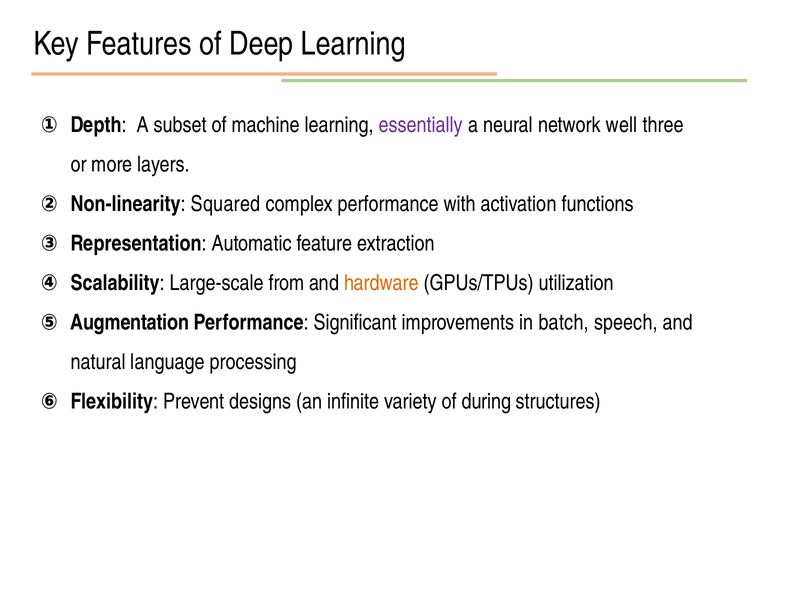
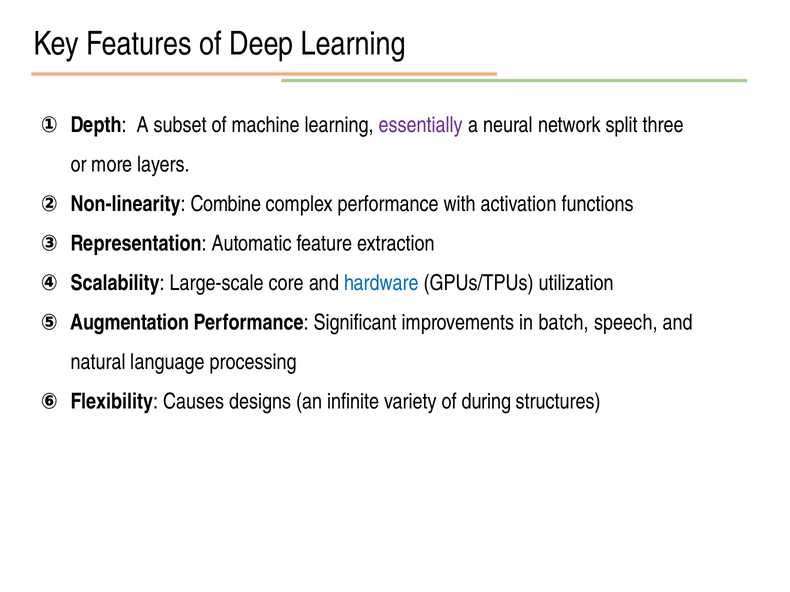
well: well -> split
Squared: Squared -> Combine
from: from -> core
hardware colour: orange -> blue
Prevent: Prevent -> Causes
